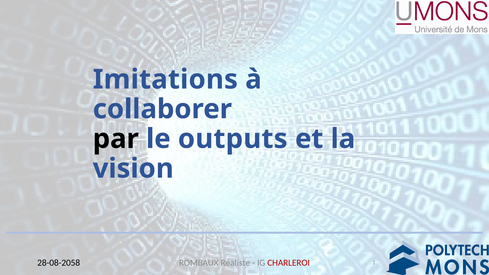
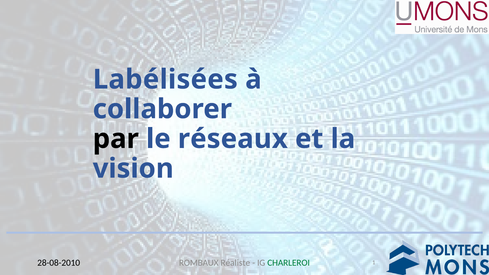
Imitations: Imitations -> Labélisées
outputs: outputs -> réseaux
CHARLEROI colour: red -> green
28-08-2058: 28-08-2058 -> 28-08-2010
